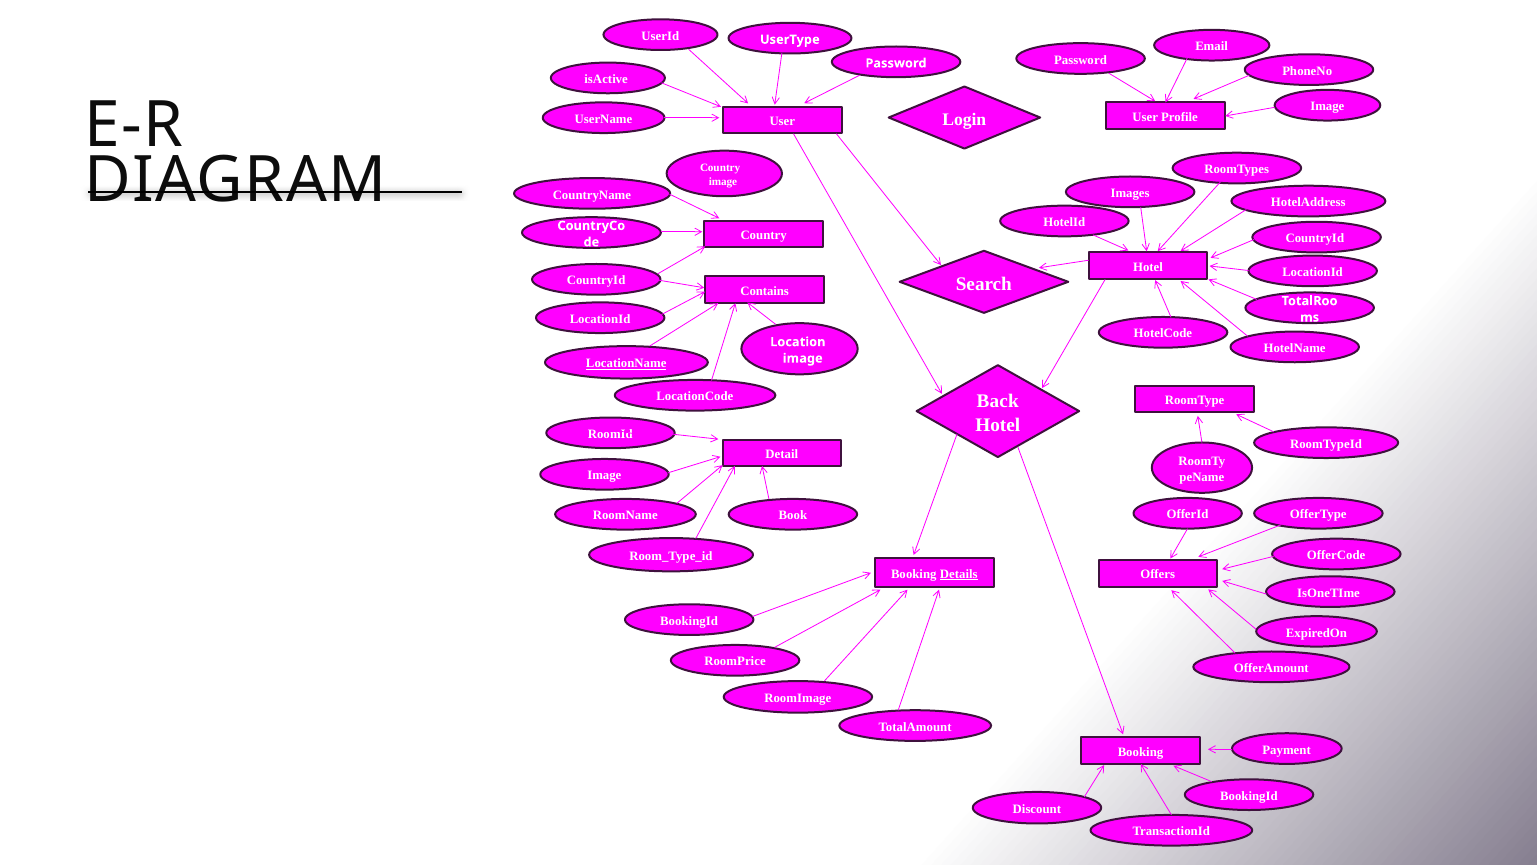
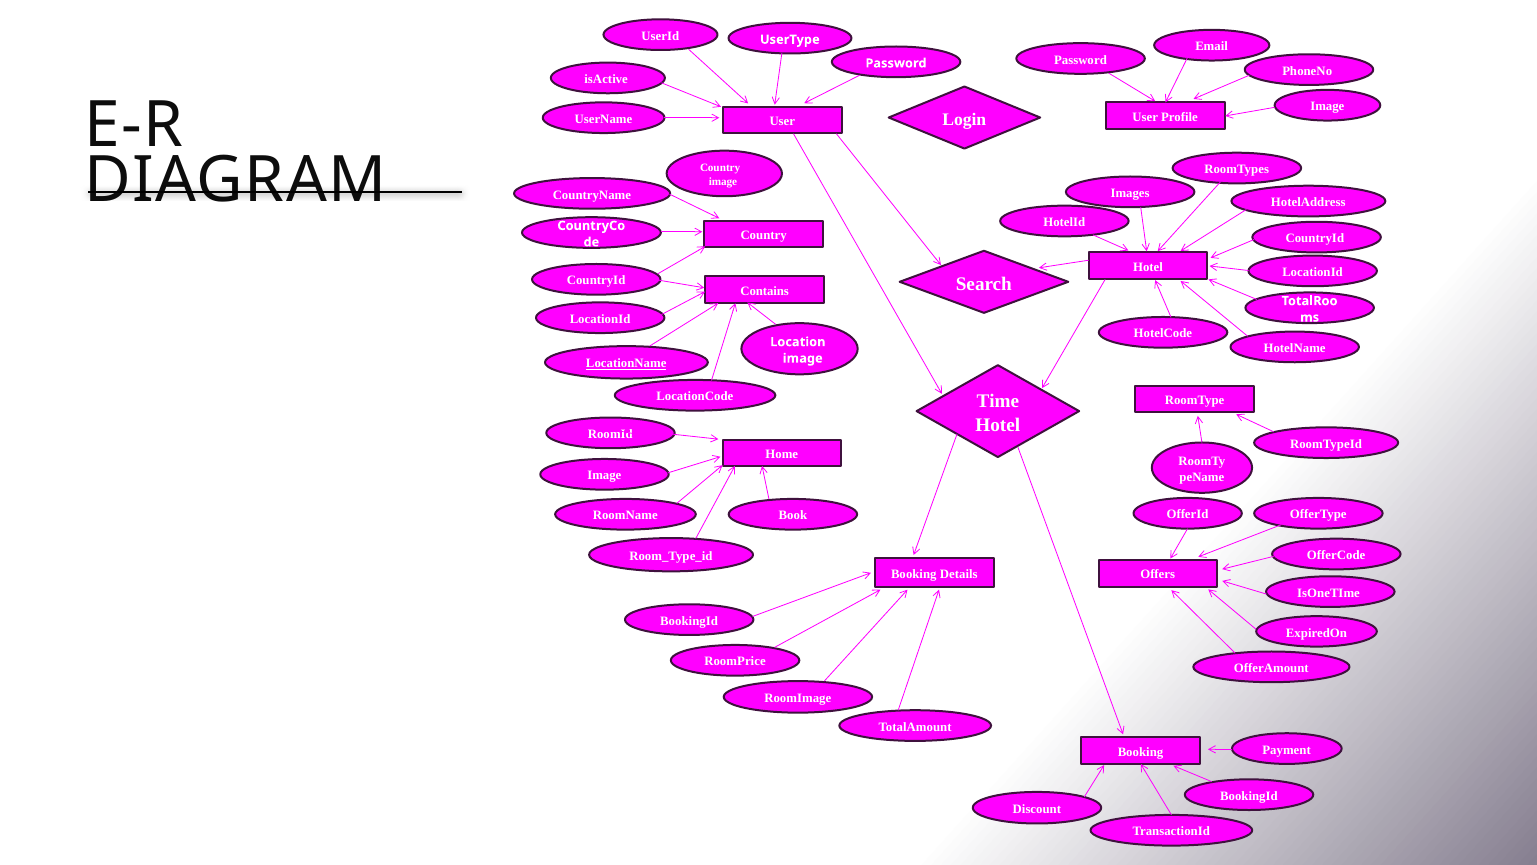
Back: Back -> Time
Detail: Detail -> Home
Details underline: present -> none
